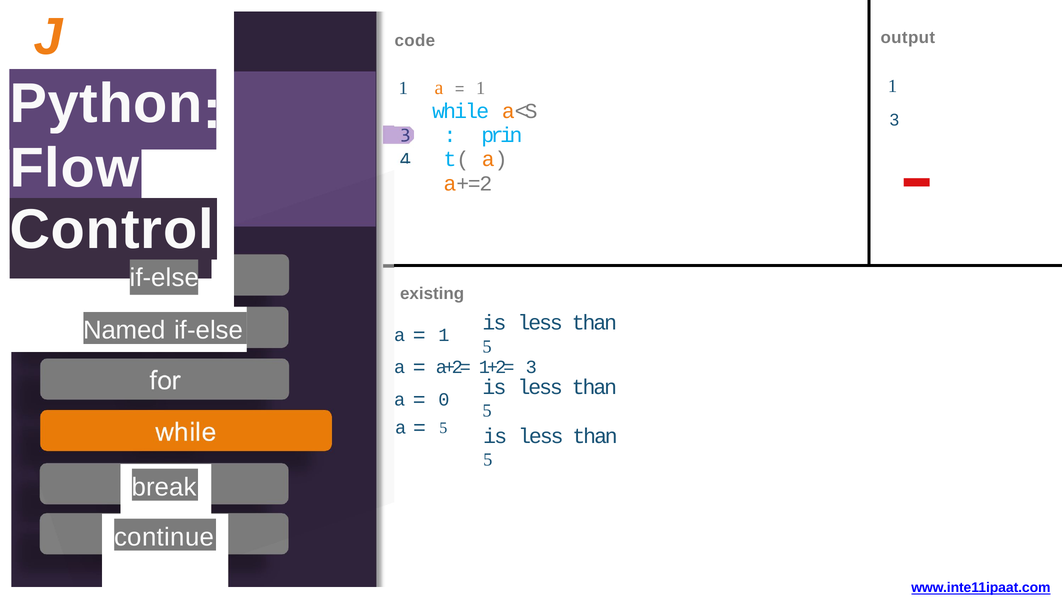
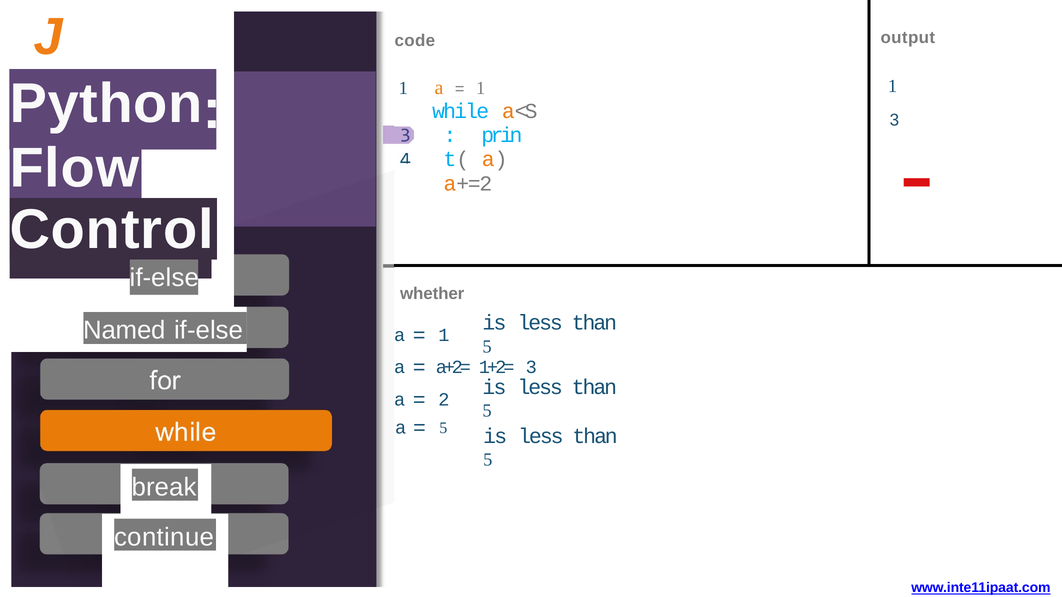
existing: existing -> whether
0: 0 -> 2
